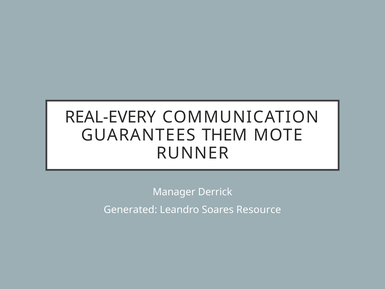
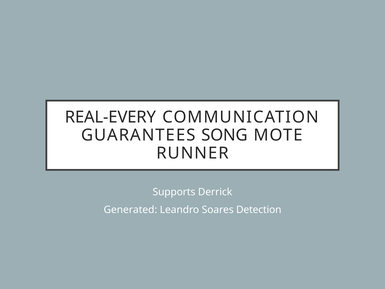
THEM: THEM -> SONG
Manager: Manager -> Supports
Resource: Resource -> Detection
